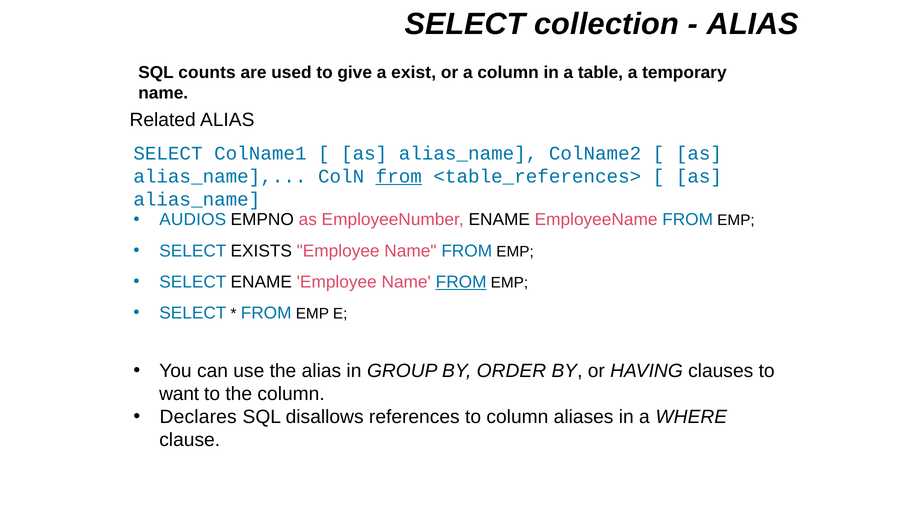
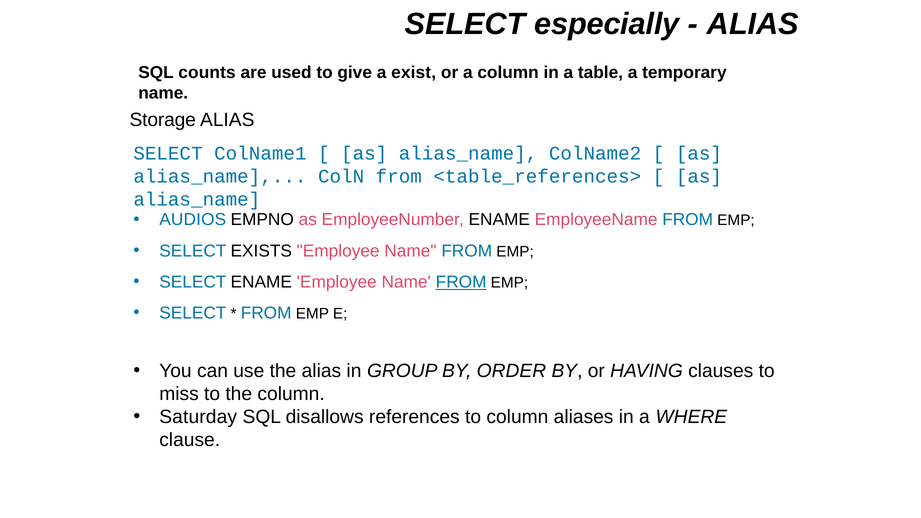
collection: collection -> especially
Related: Related -> Storage
from at (399, 176) underline: present -> none
want: want -> miss
Declares: Declares -> Saturday
